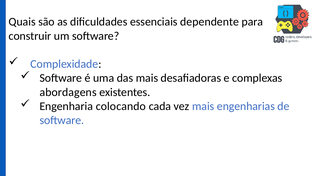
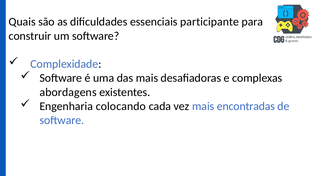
dependente: dependente -> participante
engenharias: engenharias -> encontradas
